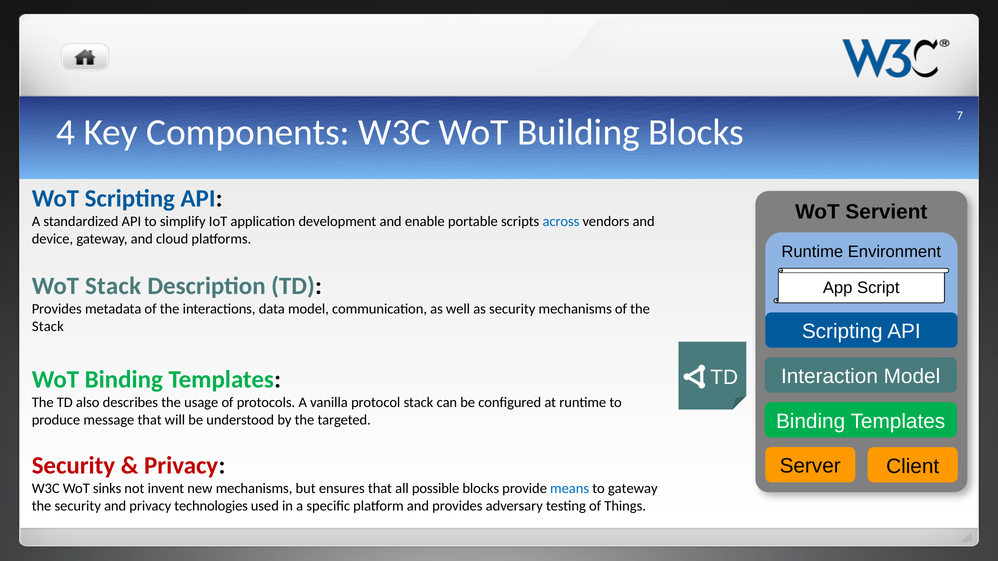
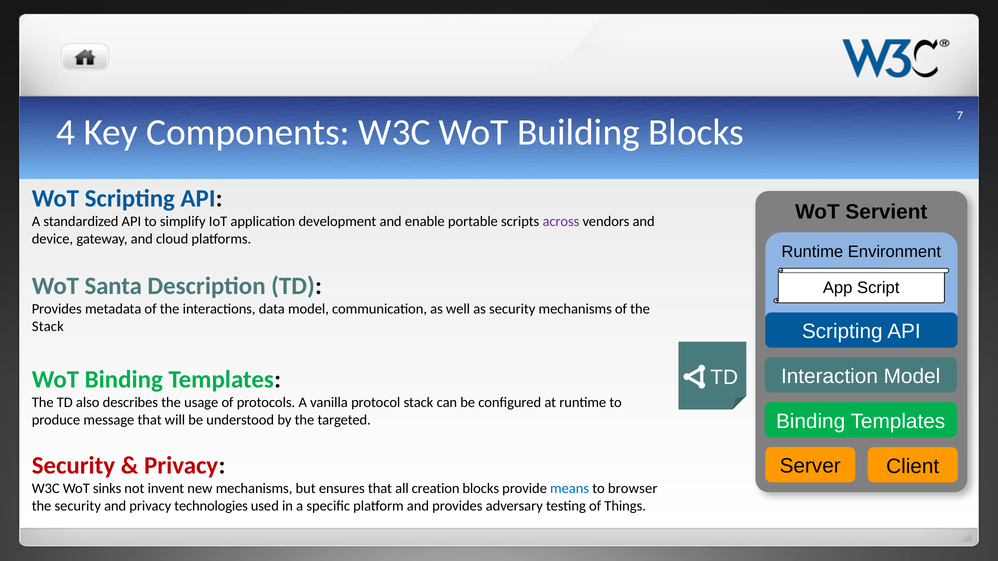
across colour: blue -> purple
WoT Stack: Stack -> Santa
possible: possible -> creation
to gateway: gateway -> browser
